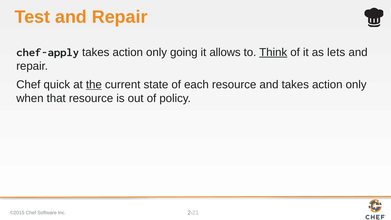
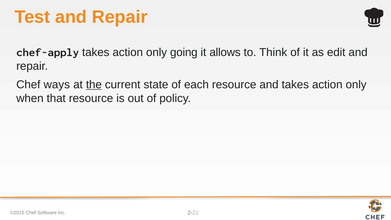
Think underline: present -> none
lets: lets -> edit
quick: quick -> ways
